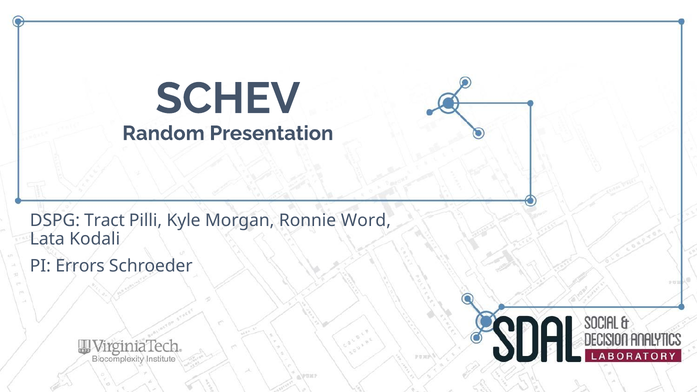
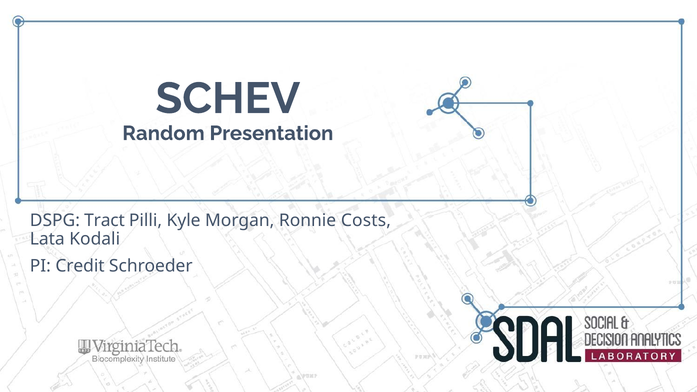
Word: Word -> Costs
Errors: Errors -> Credit
